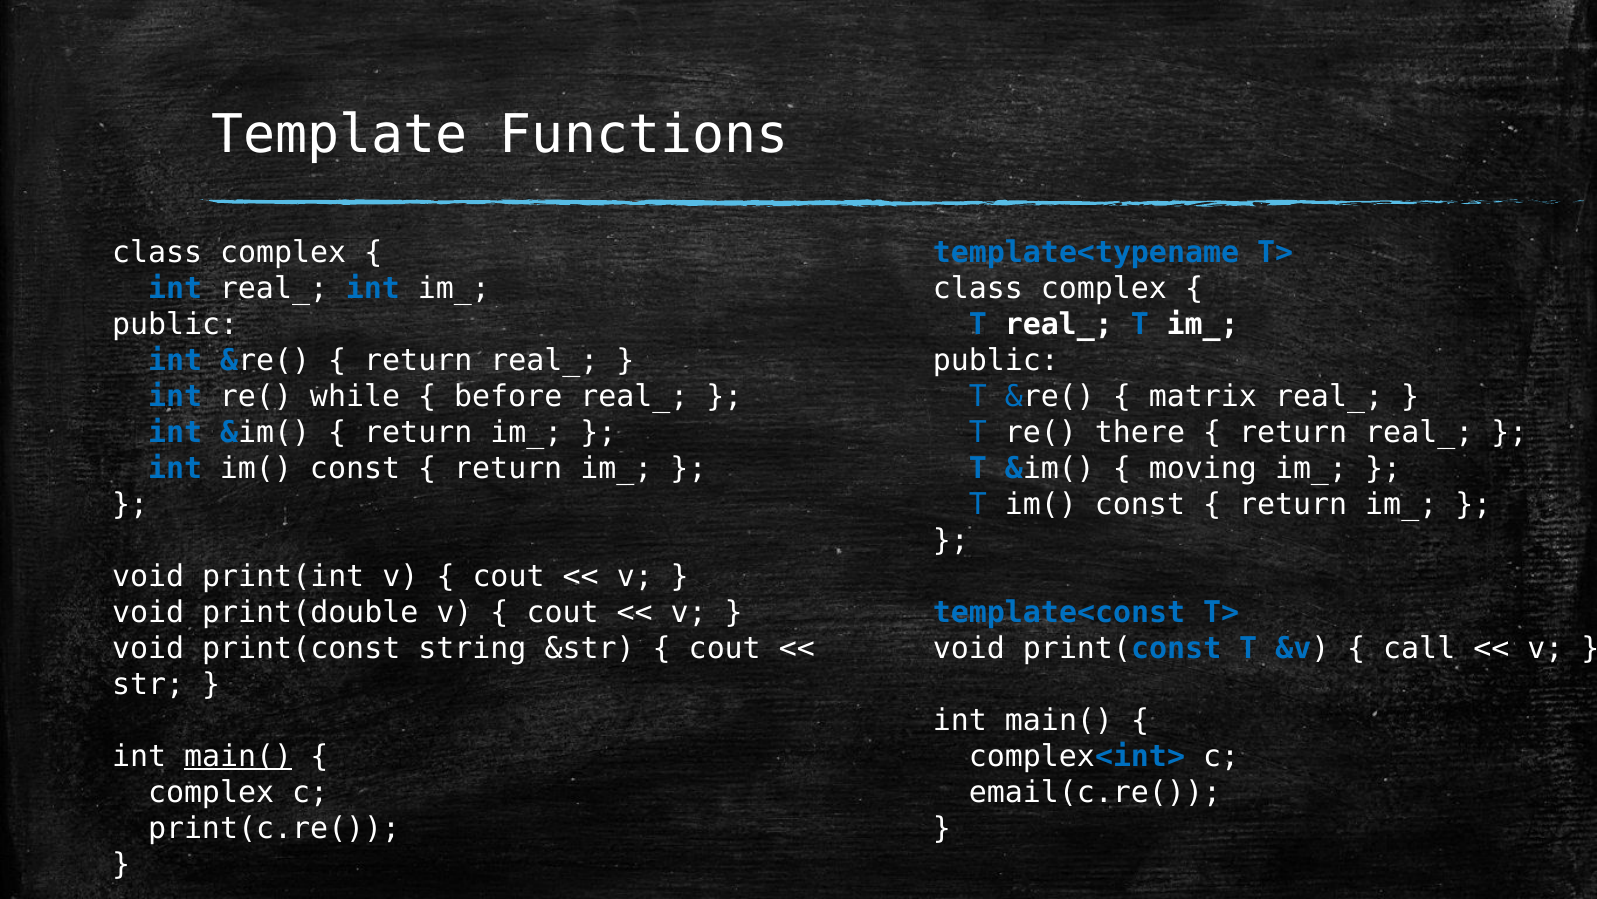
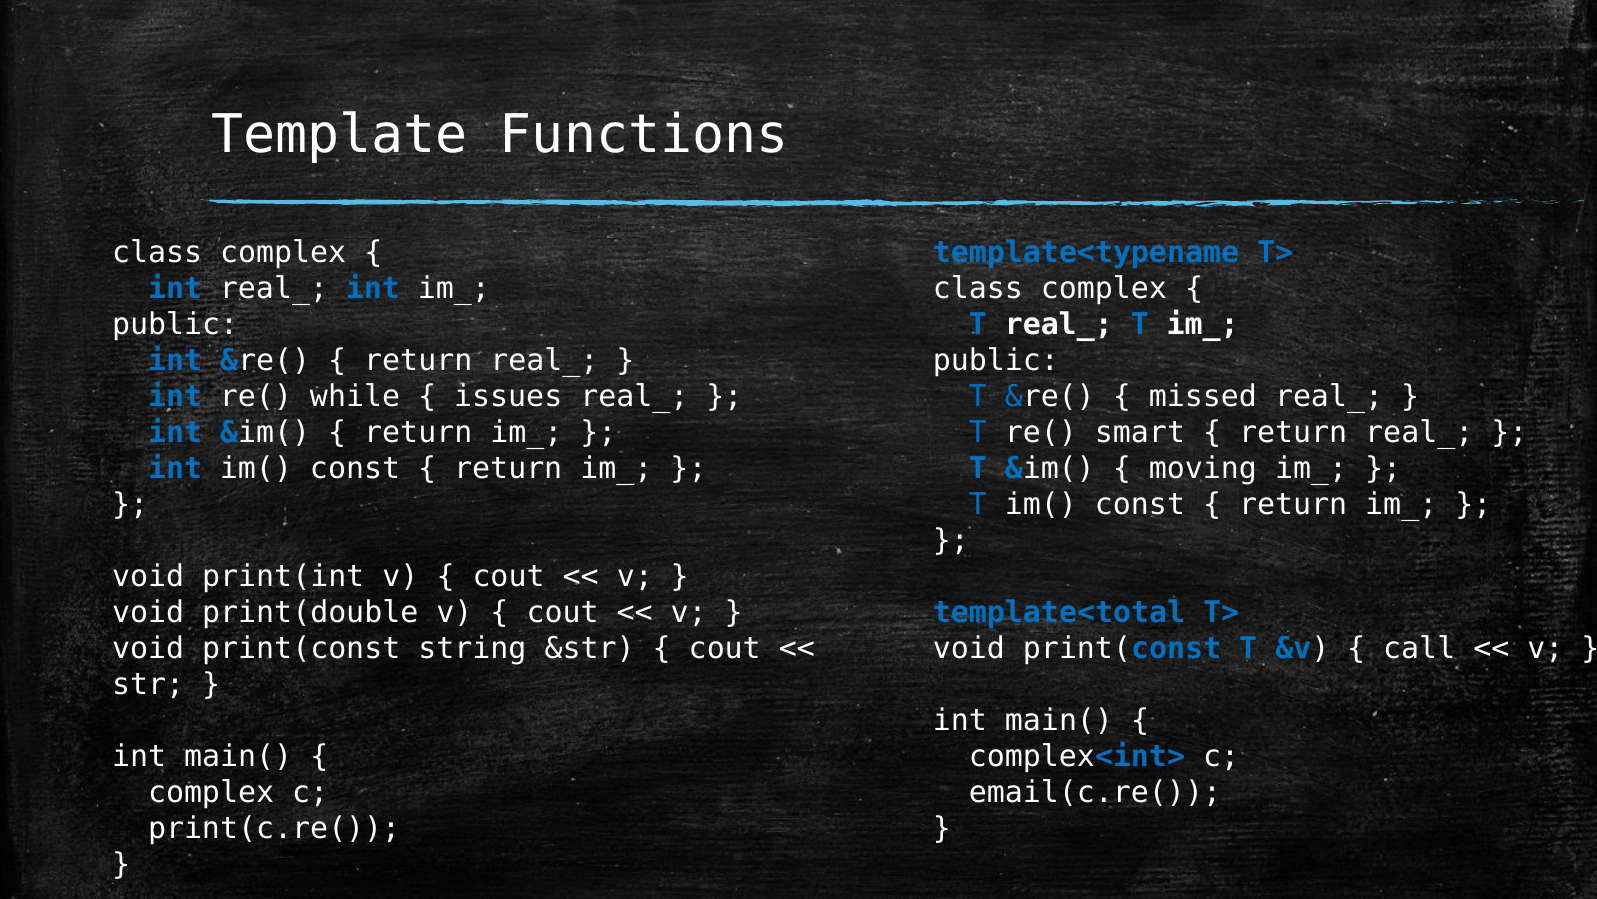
before: before -> issues
matrix: matrix -> missed
there: there -> smart
template<const: template<const -> template<total
main( at (238, 756) underline: present -> none
